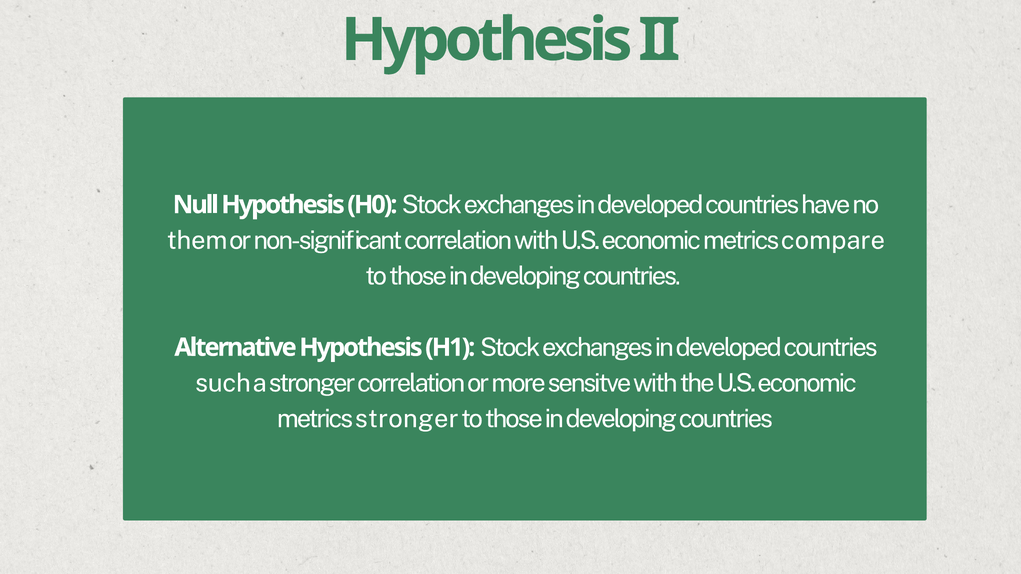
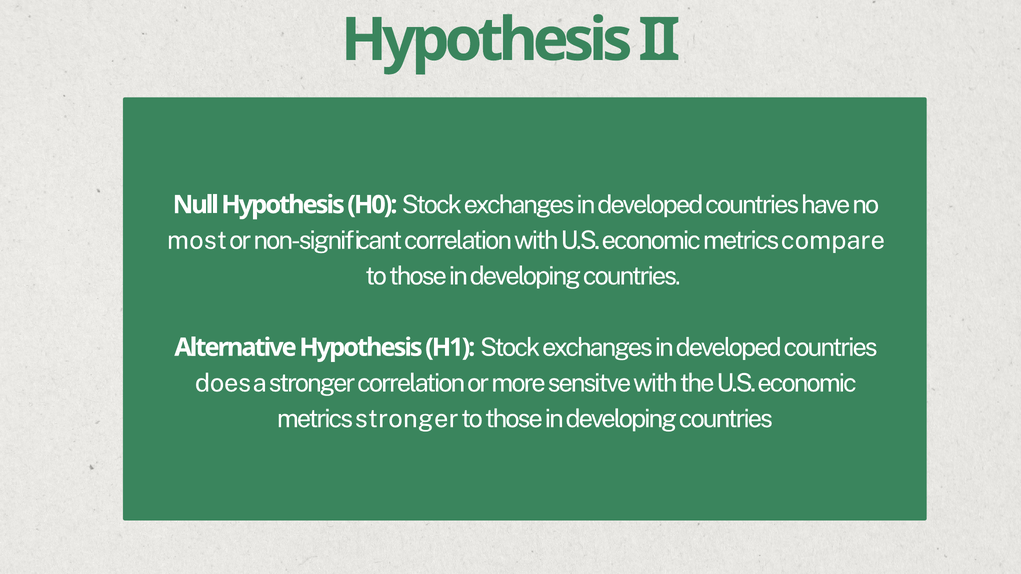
them: them -> most
such: such -> does
